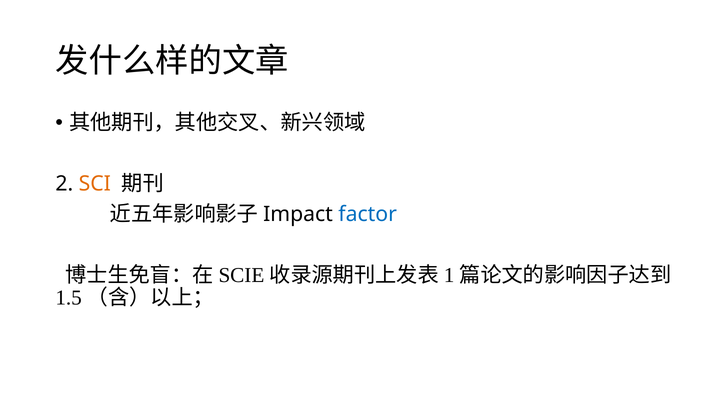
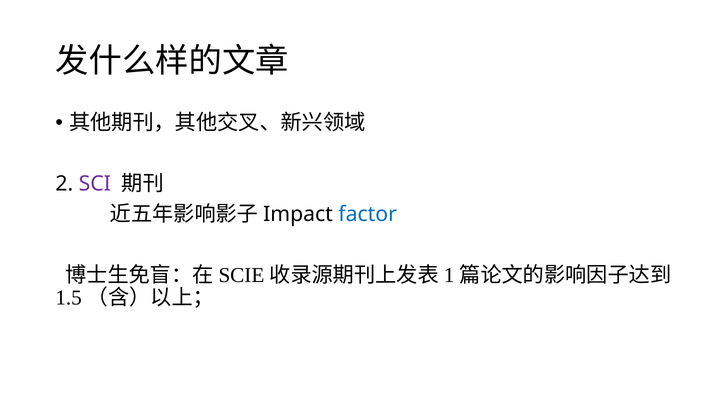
SCI colour: orange -> purple
